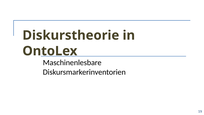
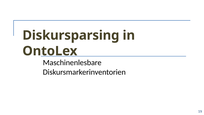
Diskurstheorie: Diskurstheorie -> Diskursparsing
